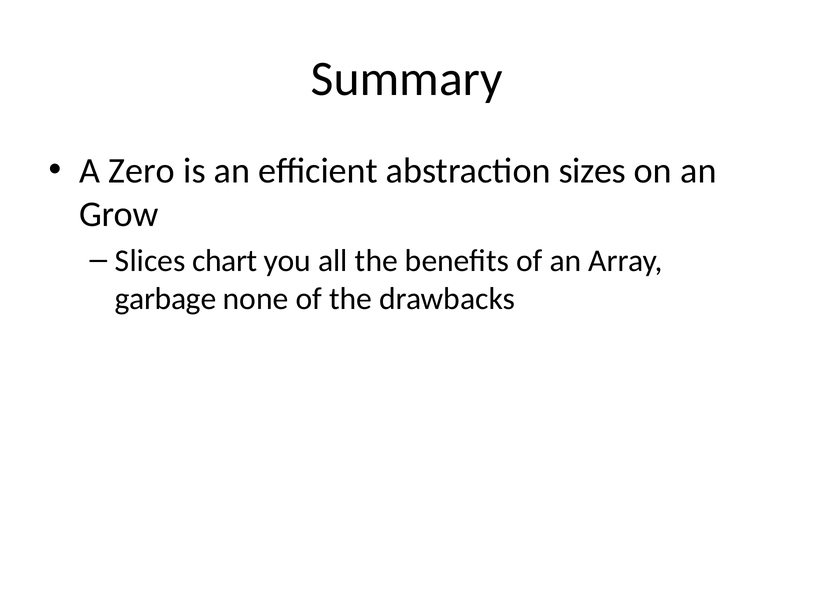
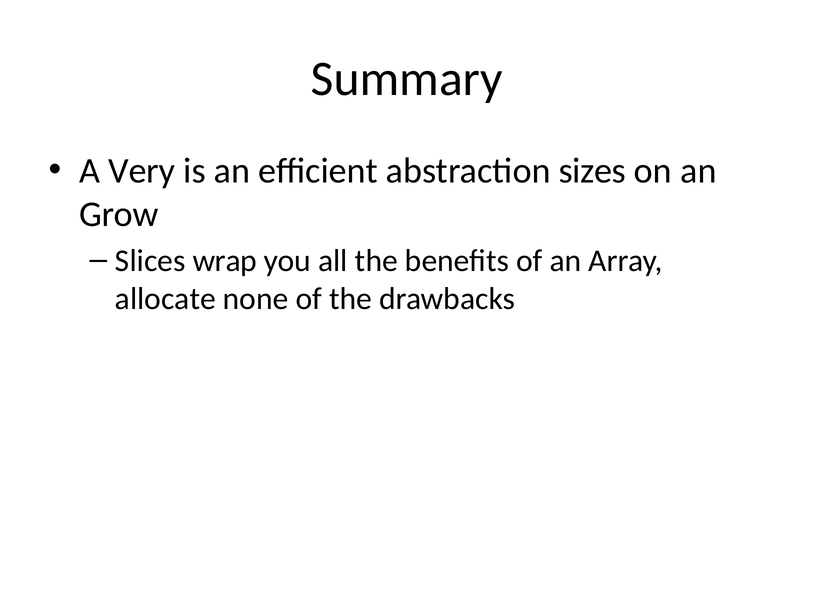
Zero: Zero -> Very
chart: chart -> wrap
garbage: garbage -> allocate
